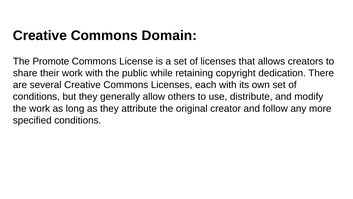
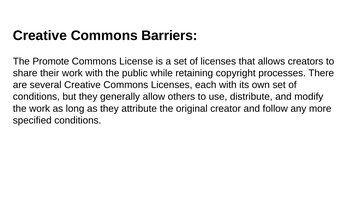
Domain: Domain -> Barriers
dedication: dedication -> processes
